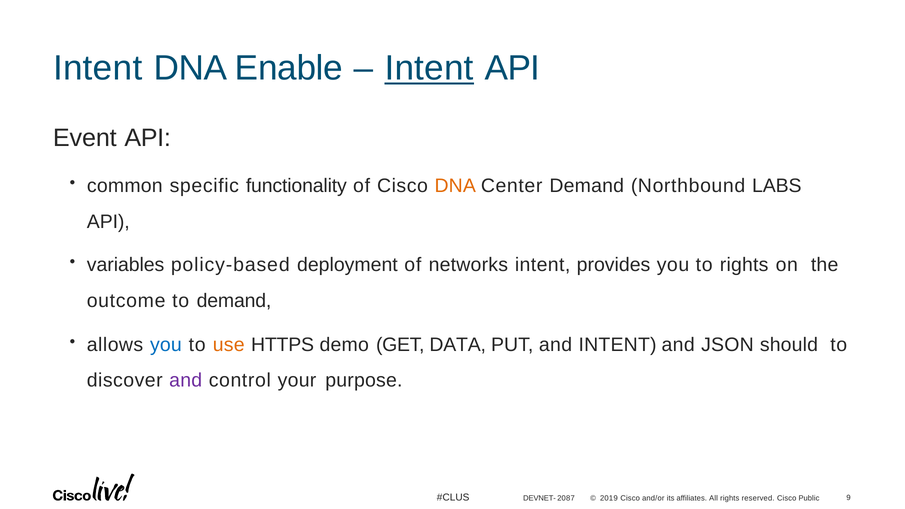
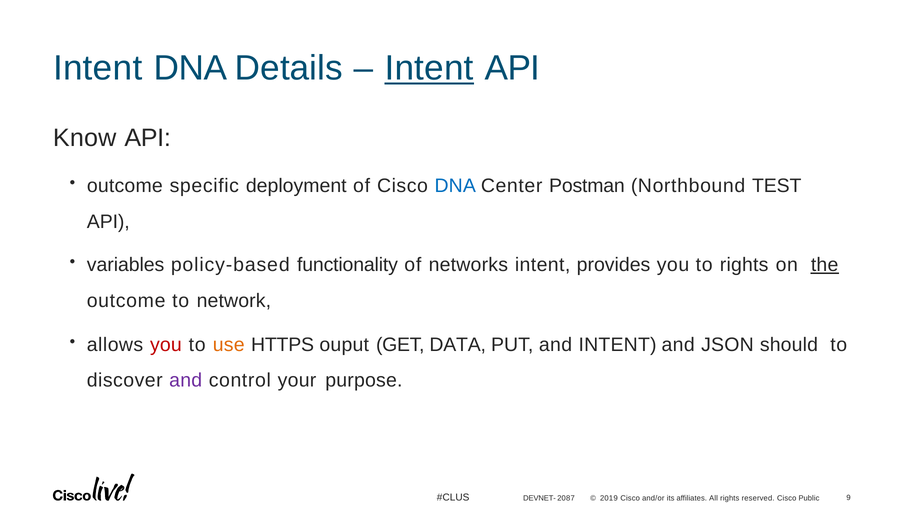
Enable: Enable -> Details
Event: Event -> Know
common at (125, 186): common -> outcome
functionality: functionality -> deployment
DNA at (455, 186) colour: orange -> blue
Center Demand: Demand -> Postman
LABS: LABS -> TEST
deployment: deployment -> functionality
the underline: none -> present
to demand: demand -> network
you at (166, 345) colour: blue -> red
demo: demo -> ouput
